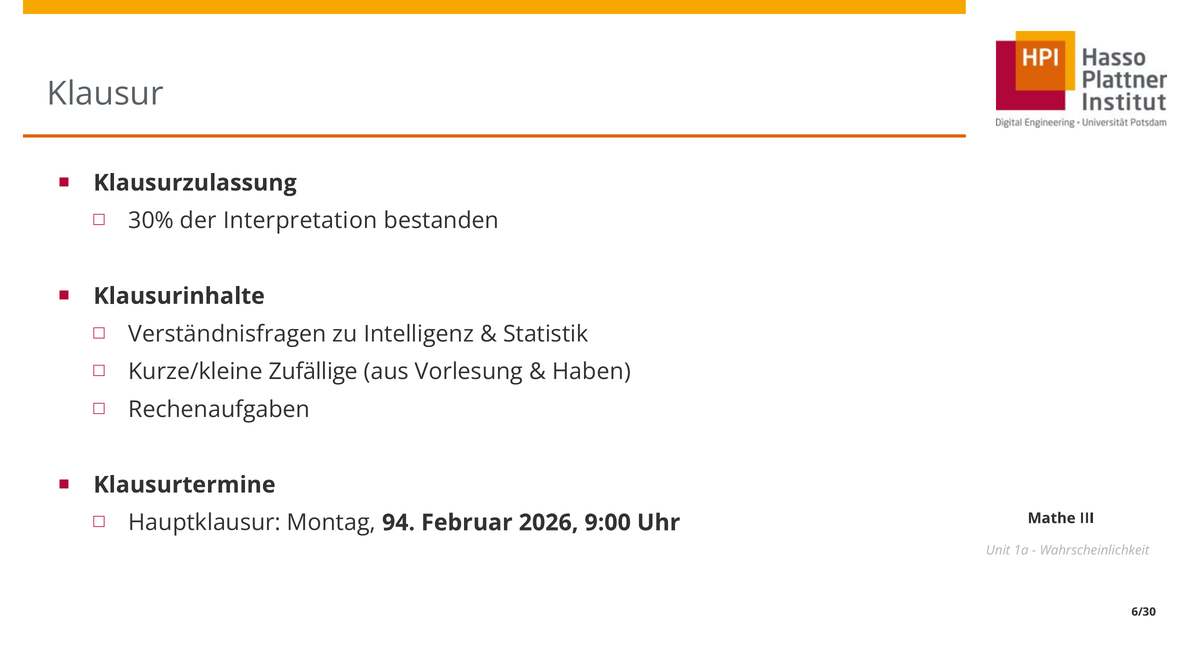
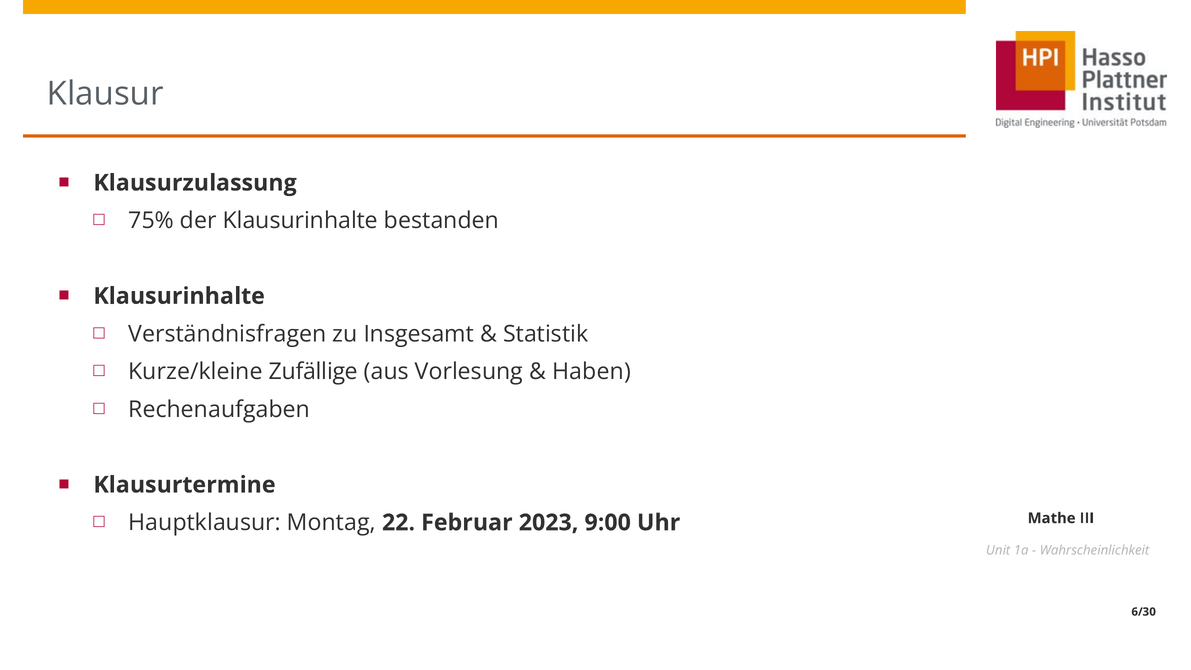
30%: 30% -> 75%
der Interpretation: Interpretation -> Klausurinhalte
Intelligenz: Intelligenz -> Insgesamt
94: 94 -> 22
2026: 2026 -> 2023
